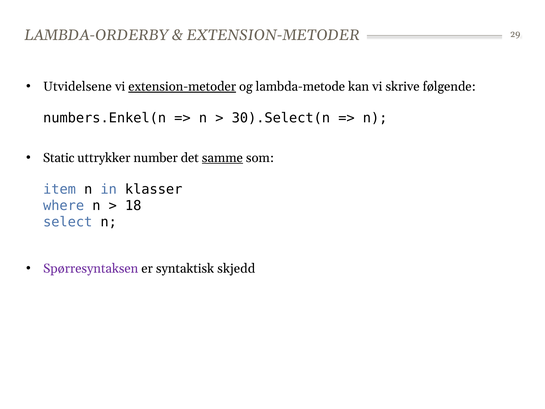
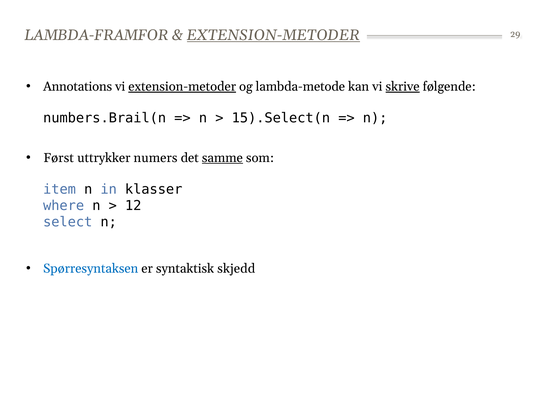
LAMBDA-ORDERBY: LAMBDA-ORDERBY -> LAMBDA-FRAMFOR
EXTENSION-METODER at (273, 35) underline: none -> present
Utvidelsene: Utvidelsene -> Annotations
skrive underline: none -> present
numbers.Enkel(n: numbers.Enkel(n -> numbers.Brail(n
30).Select(n: 30).Select(n -> 15).Select(n
Static: Static -> Først
number: number -> numers
18: 18 -> 12
Spørresyntaksen colour: purple -> blue
